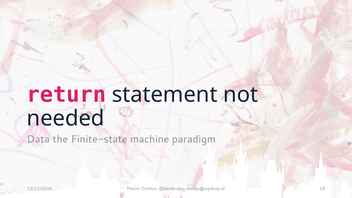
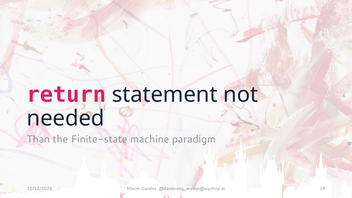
Data: Data -> Than
